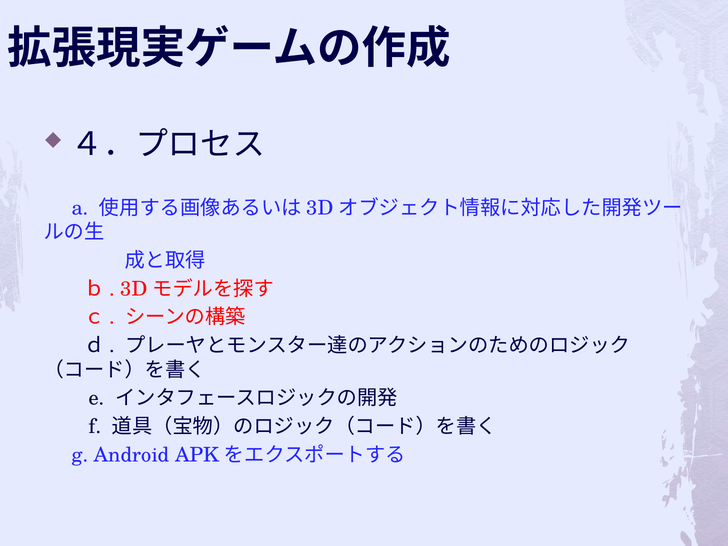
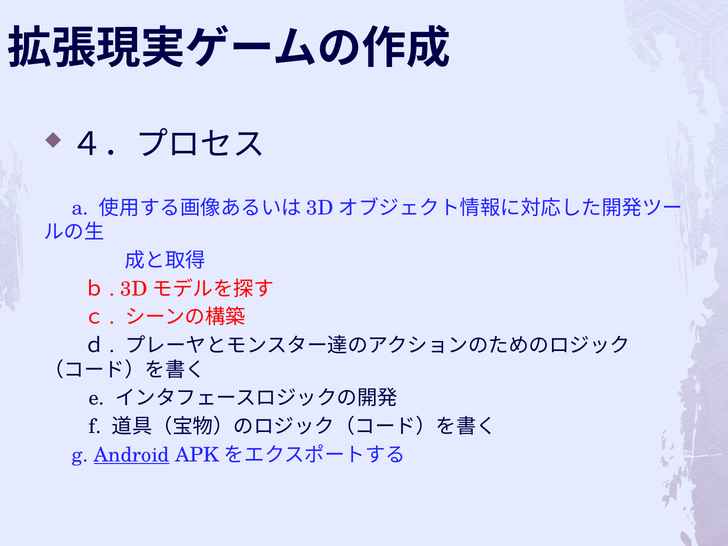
Android underline: none -> present
